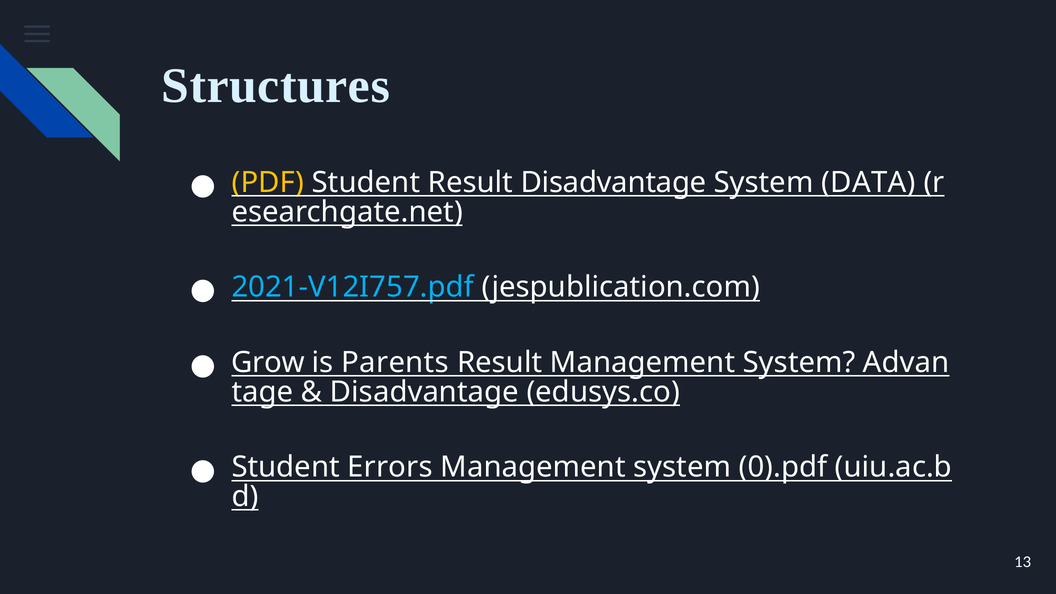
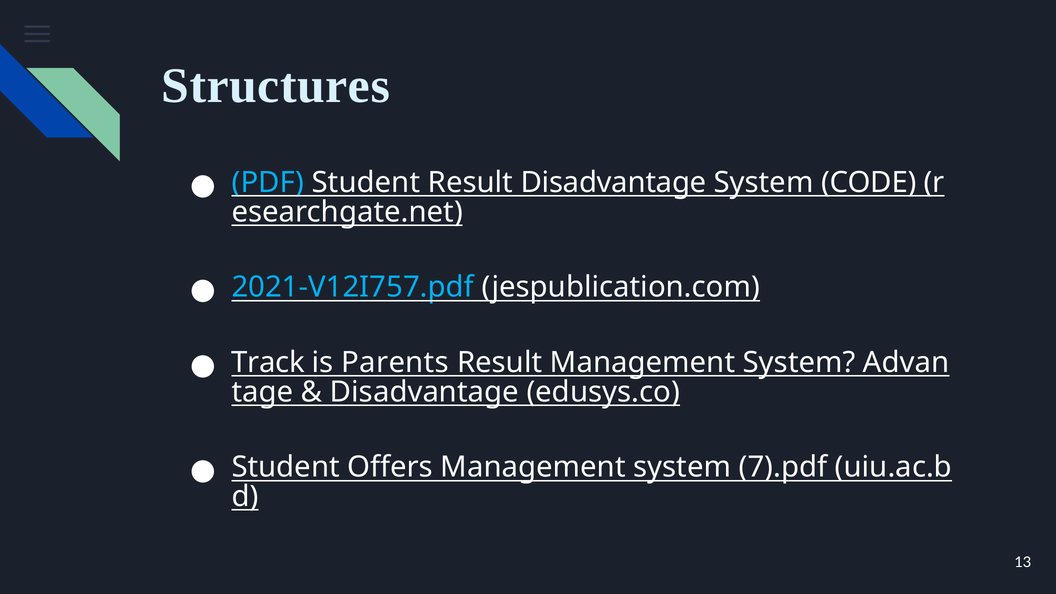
PDF colour: yellow -> light blue
DATA: DATA -> CODE
Grow: Grow -> Track
Errors: Errors -> Offers
0).pdf: 0).pdf -> 7).pdf
